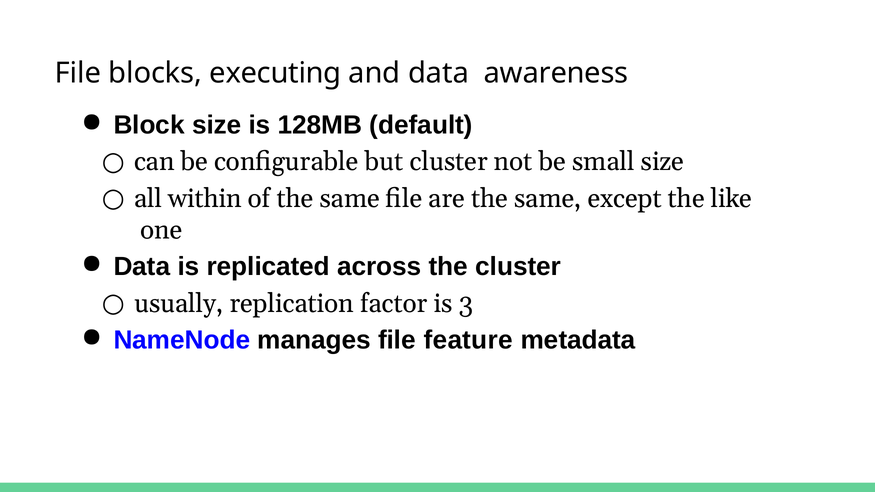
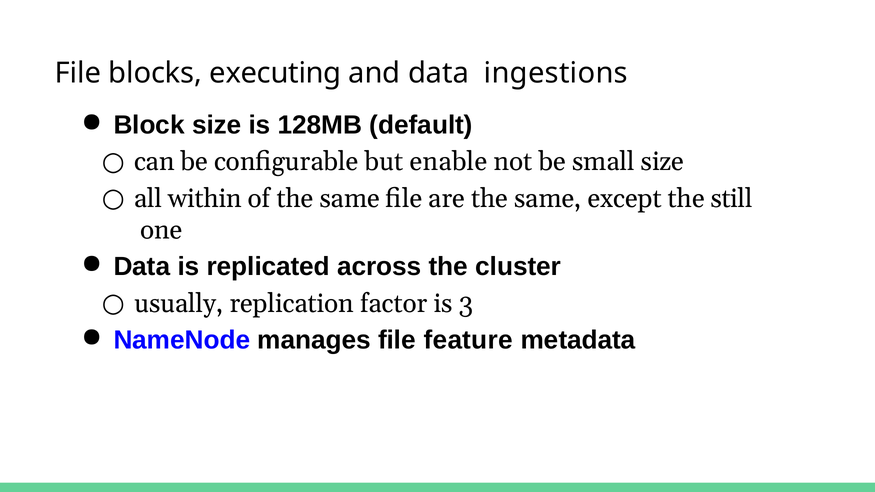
awareness: awareness -> ingestions
but cluster: cluster -> enable
like: like -> still
